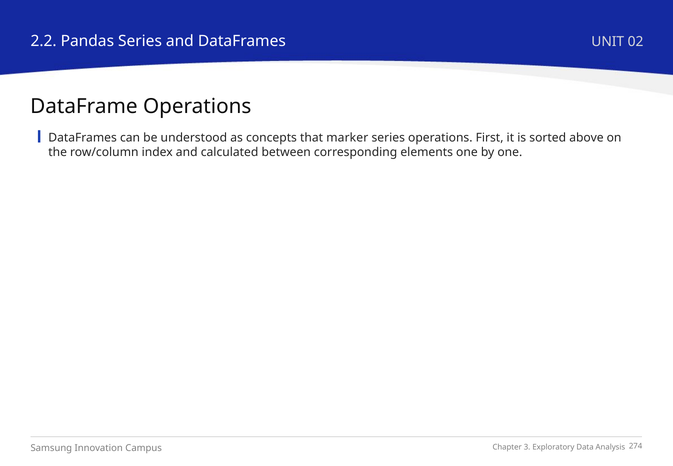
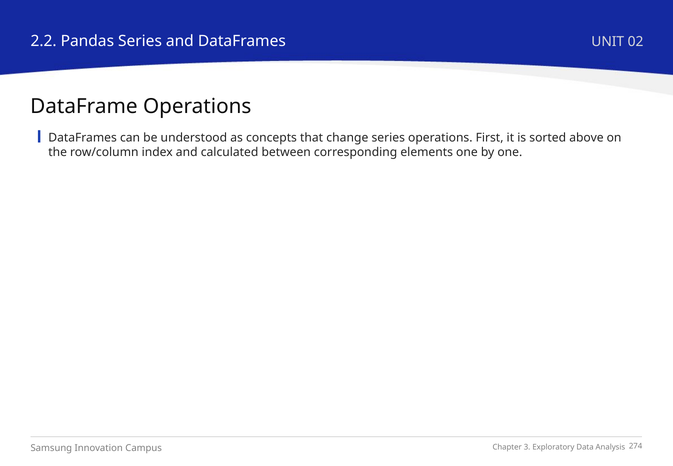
marker: marker -> change
